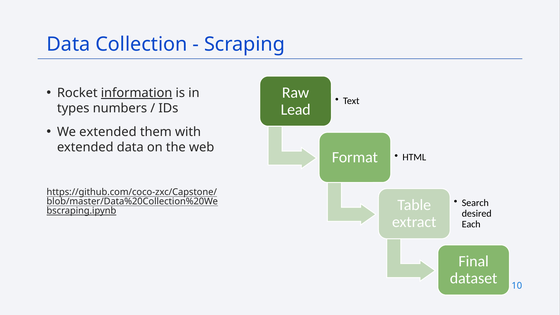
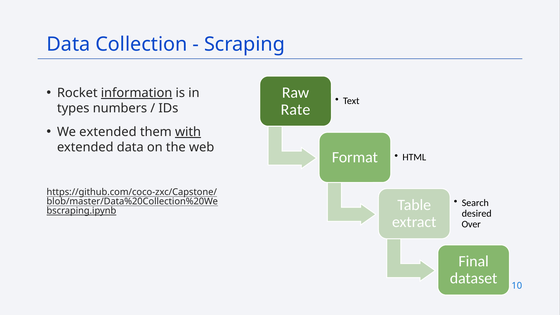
Lead: Lead -> Rate
with underline: none -> present
Each: Each -> Over
